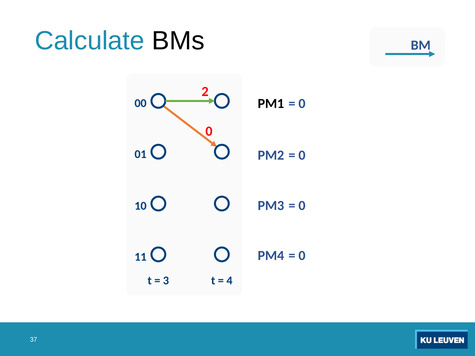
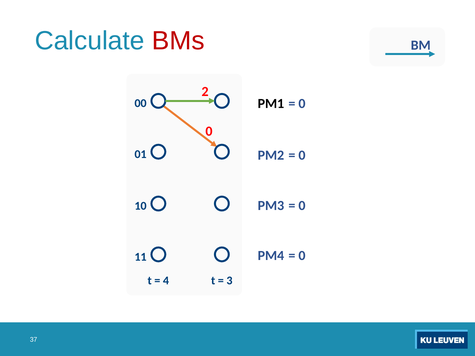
BMs colour: black -> red
3: 3 -> 4
4: 4 -> 3
